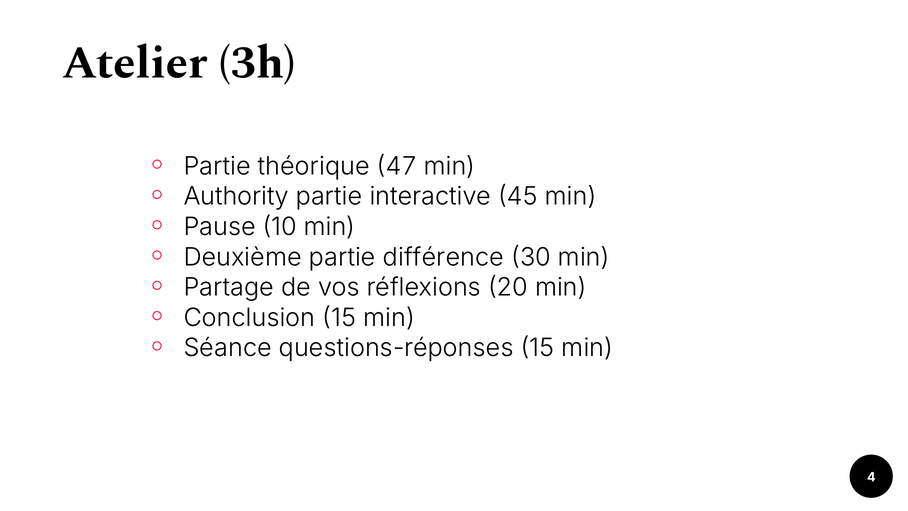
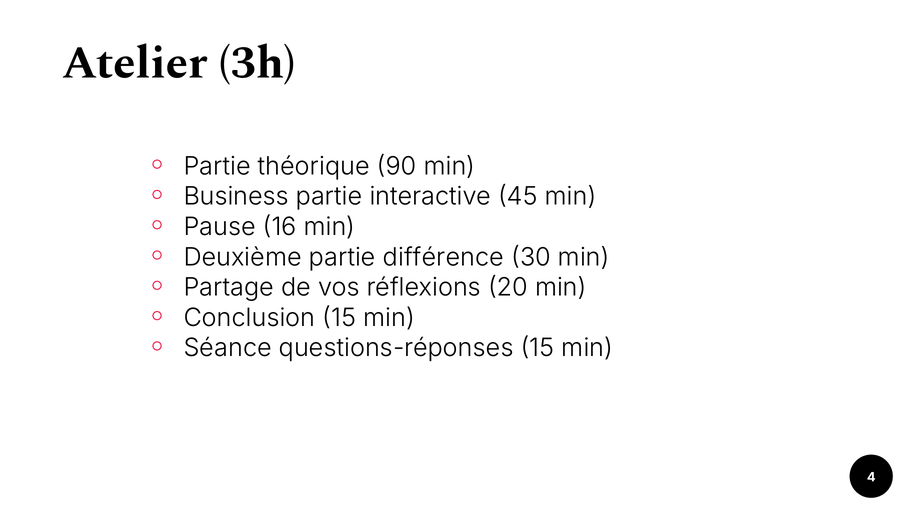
47: 47 -> 90
Authority: Authority -> Business
10: 10 -> 16
